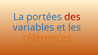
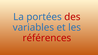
références colour: orange -> red
